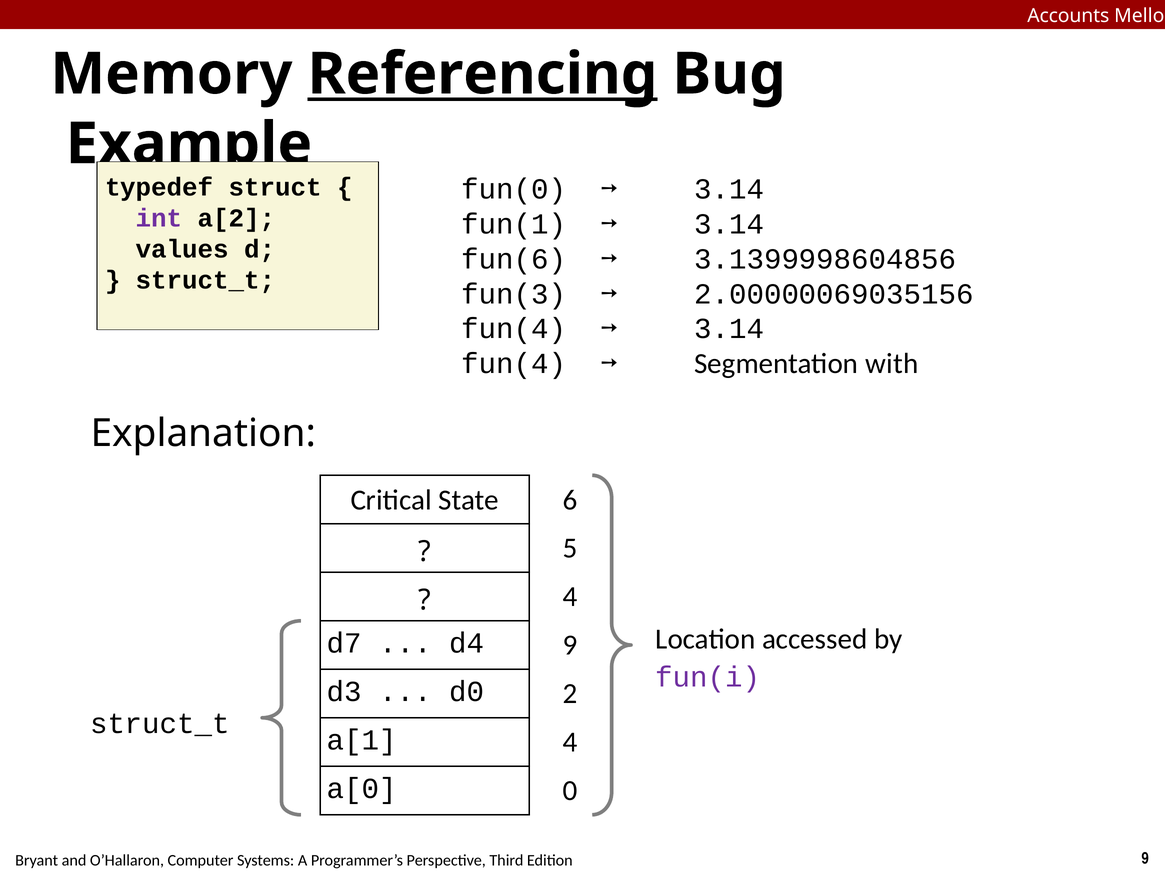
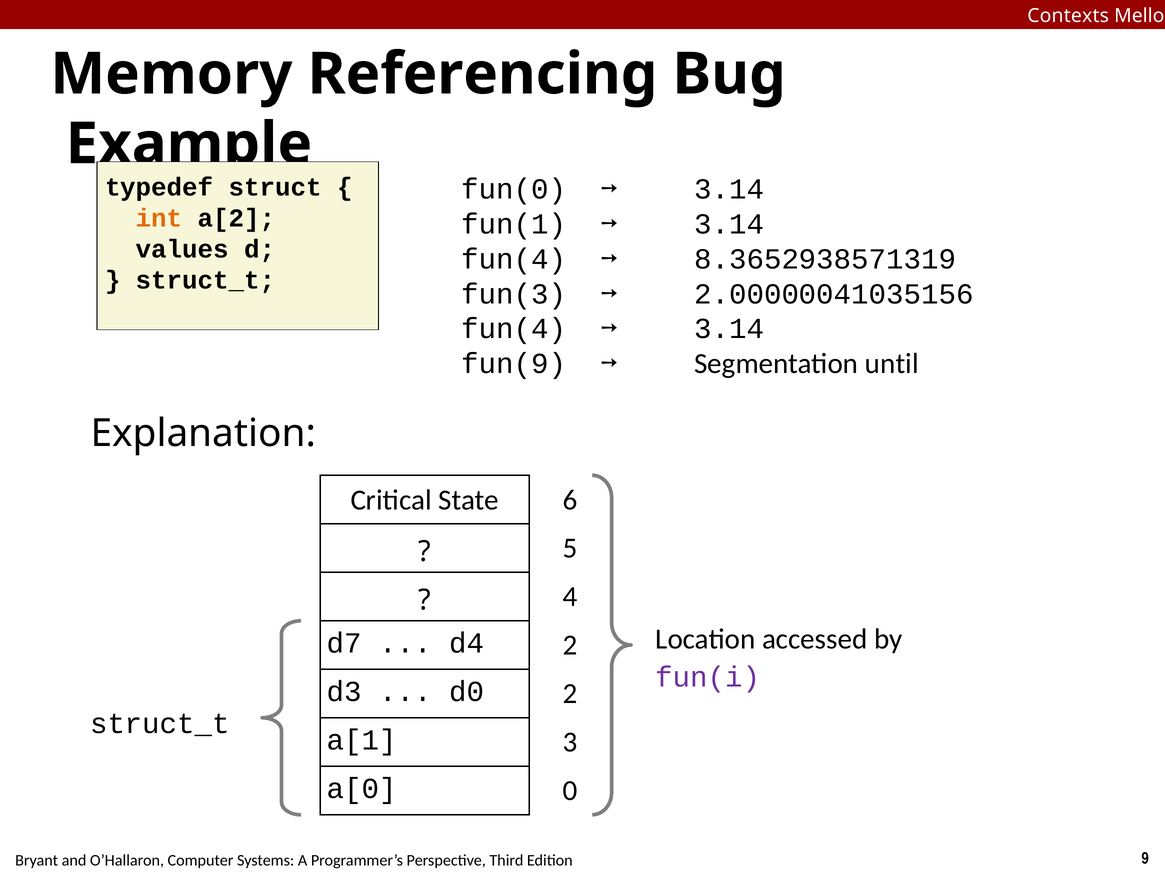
Accounts: Accounts -> Contexts
Referencing underline: present -> none
int colour: purple -> orange
fun(6 at (514, 259): fun(6 -> fun(4
3.1399998604856: 3.1399998604856 -> 8.3652938571319
2.00000069035156: 2.00000069035156 -> 2.00000041035156
fun(4 at (514, 364): fun(4 -> fun(9
with: with -> until
d4 9: 9 -> 2
a[1 4: 4 -> 3
